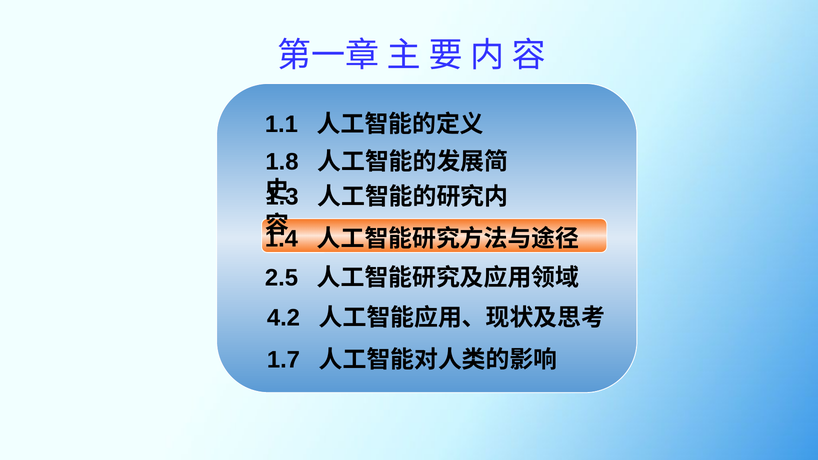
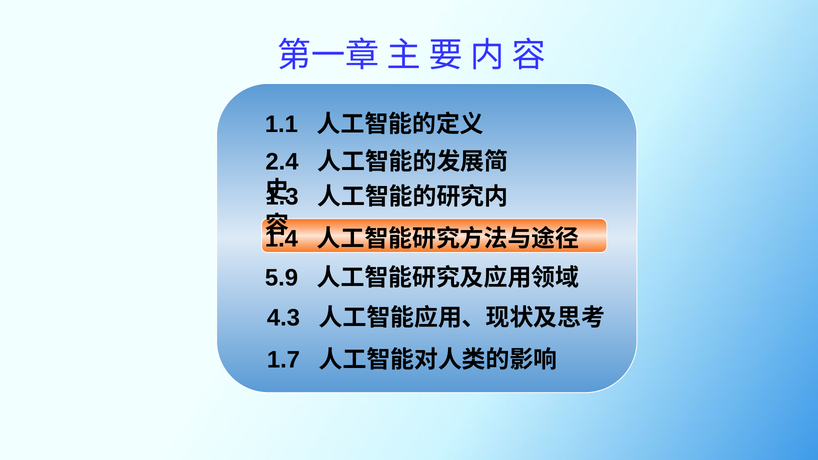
1.8: 1.8 -> 2.4
2.5: 2.5 -> 5.9
4.2: 4.2 -> 4.3
